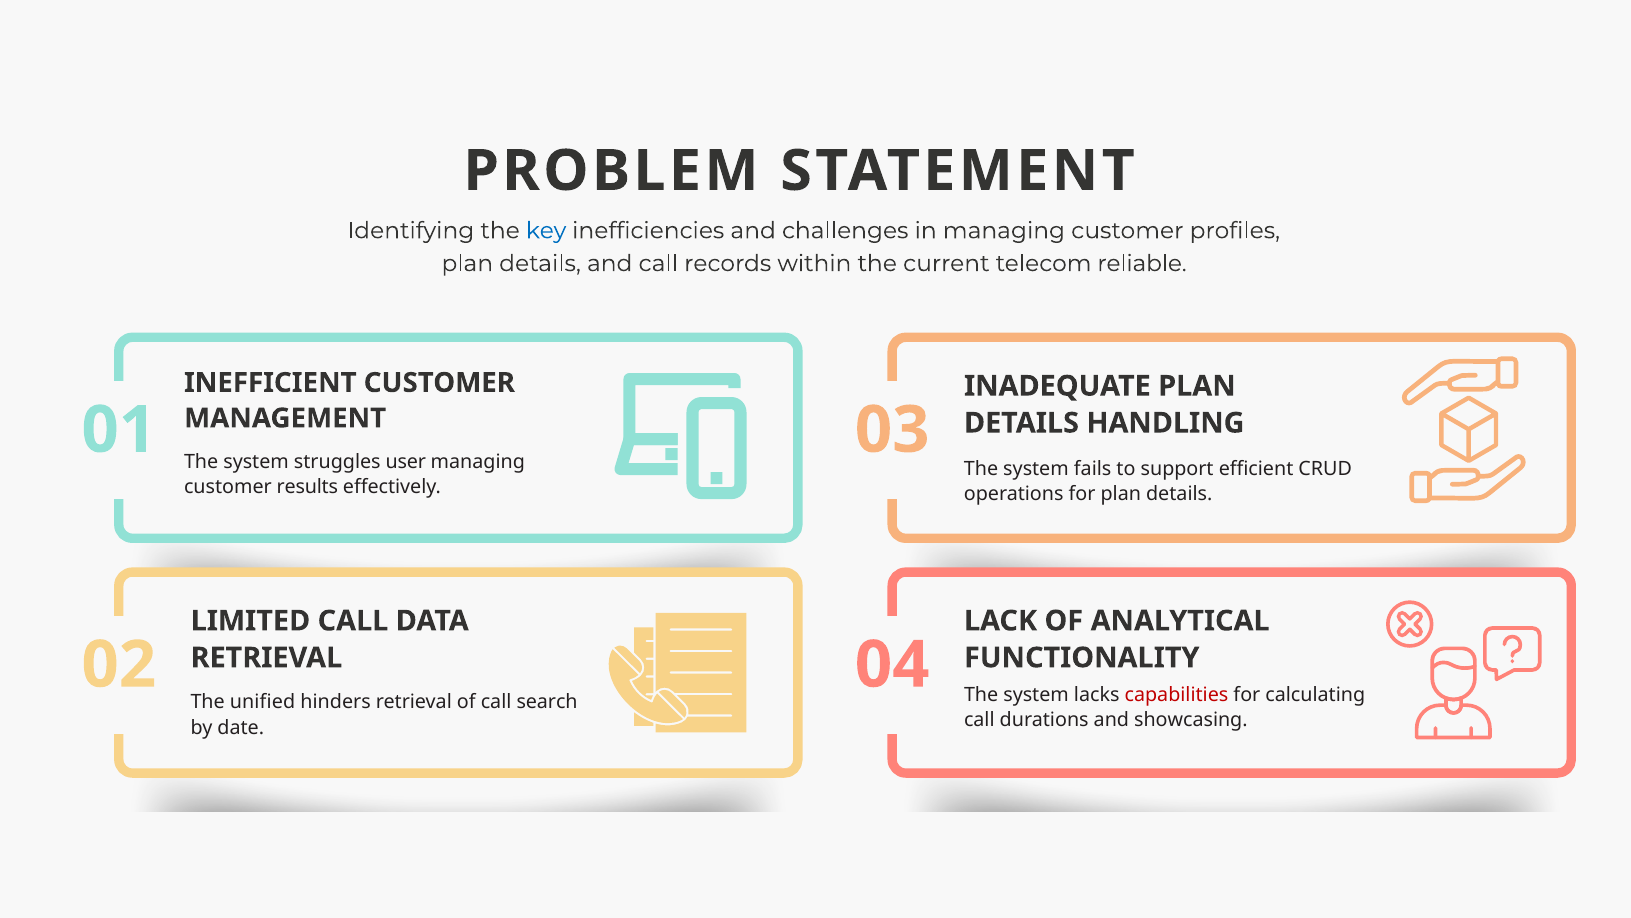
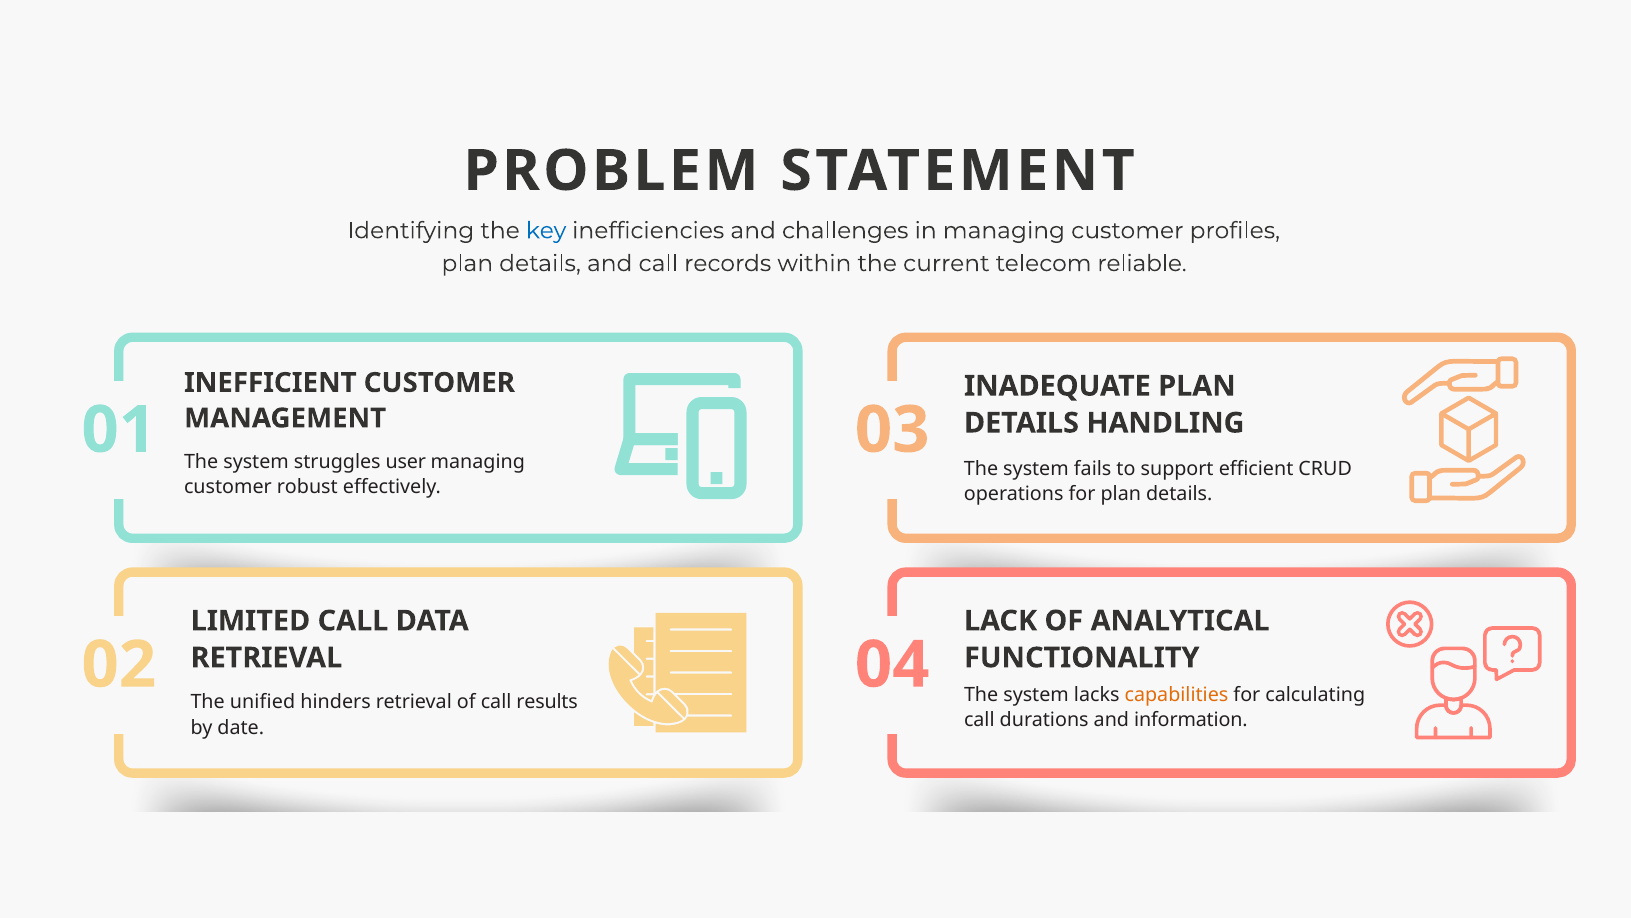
results: results -> robust
capabilities colour: red -> orange
search: search -> results
showcasing: showcasing -> information
